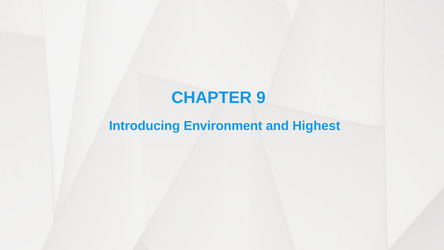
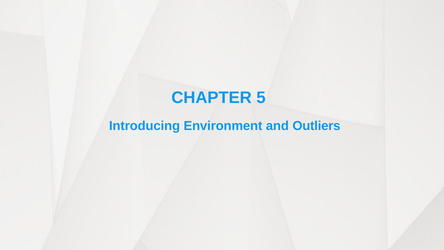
9: 9 -> 5
Highest: Highest -> Outliers
